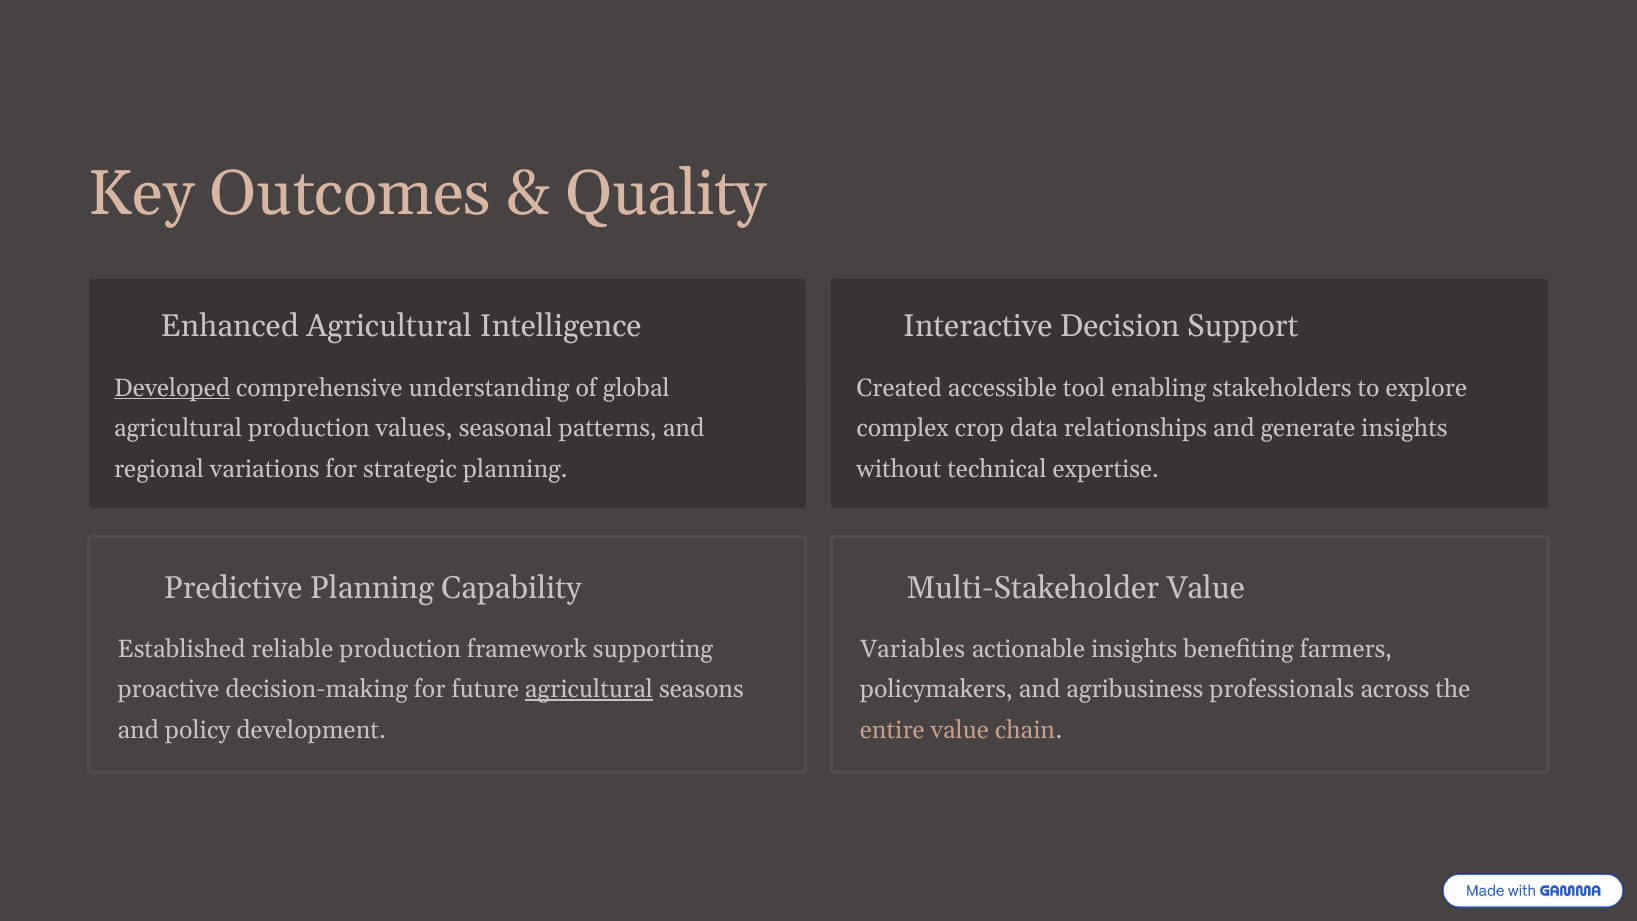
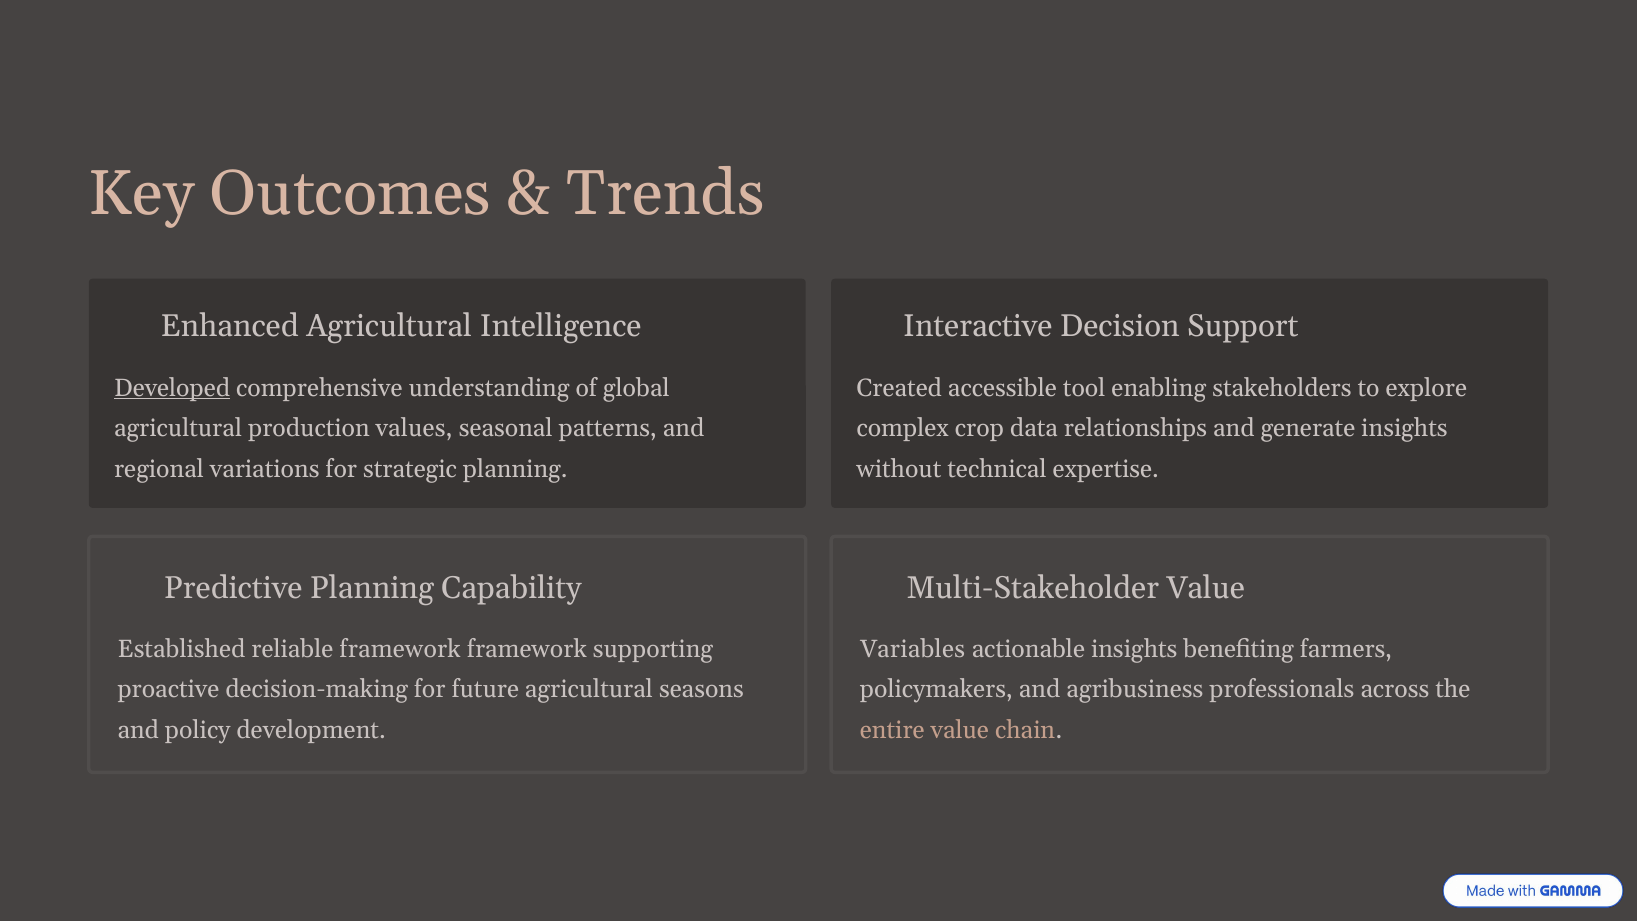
Quality: Quality -> Trends
reliable production: production -> framework
agricultural at (589, 689) underline: present -> none
